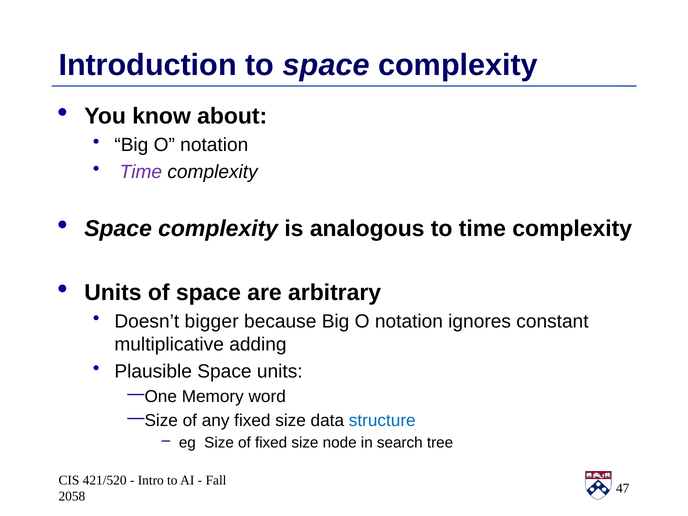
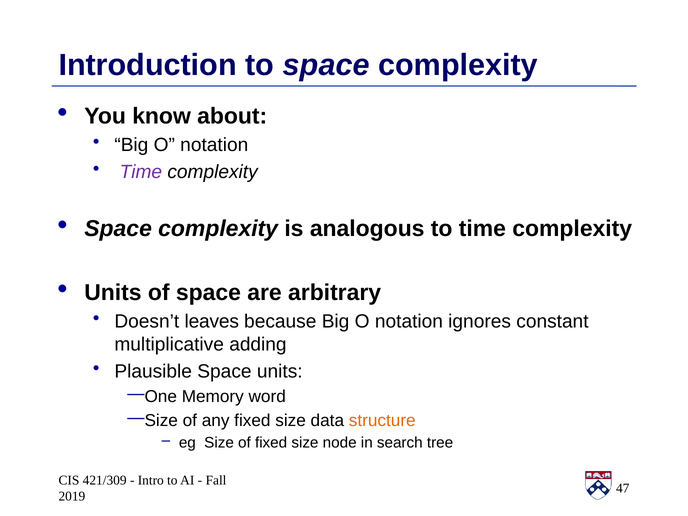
bigger: bigger -> leaves
structure colour: blue -> orange
421/520: 421/520 -> 421/309
2058: 2058 -> 2019
